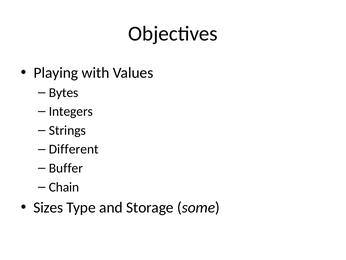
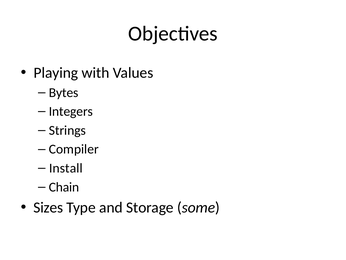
Different: Different -> Compiler
Buffer: Buffer -> Install
